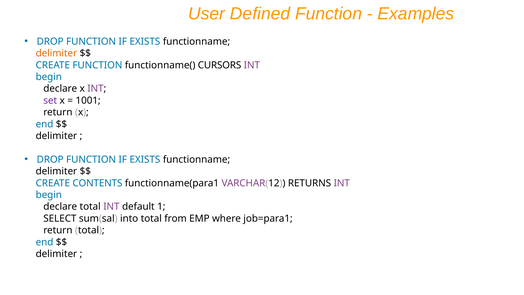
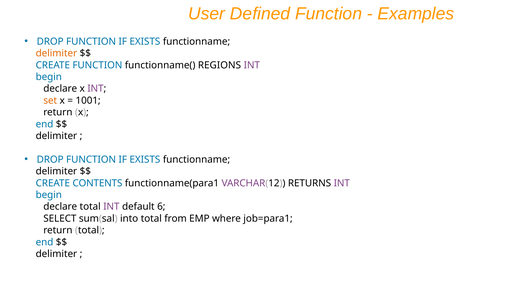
CURSORS: CURSORS -> REGIONS
set colour: purple -> orange
1: 1 -> 6
